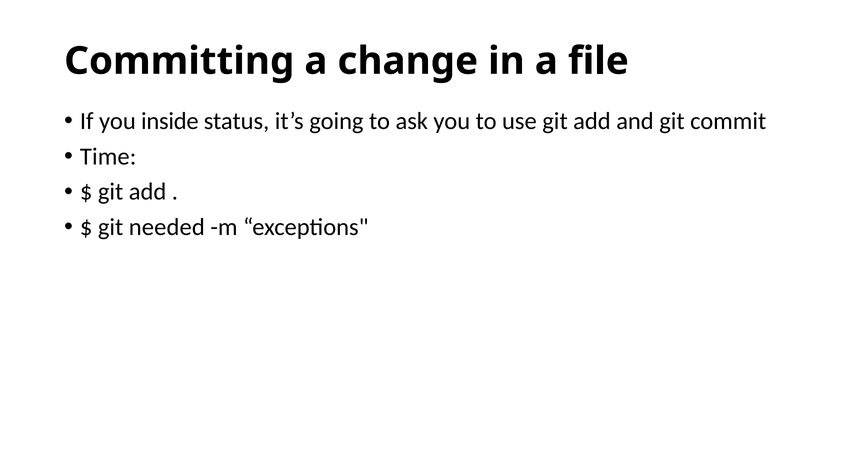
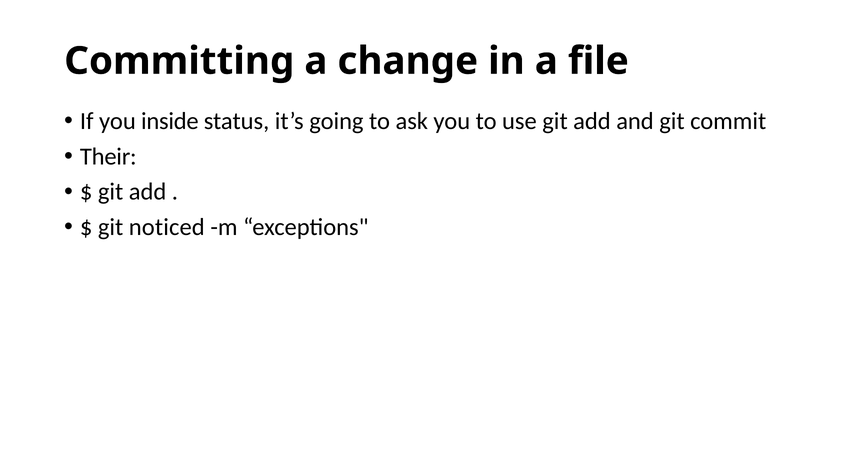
Time: Time -> Their
needed: needed -> noticed
